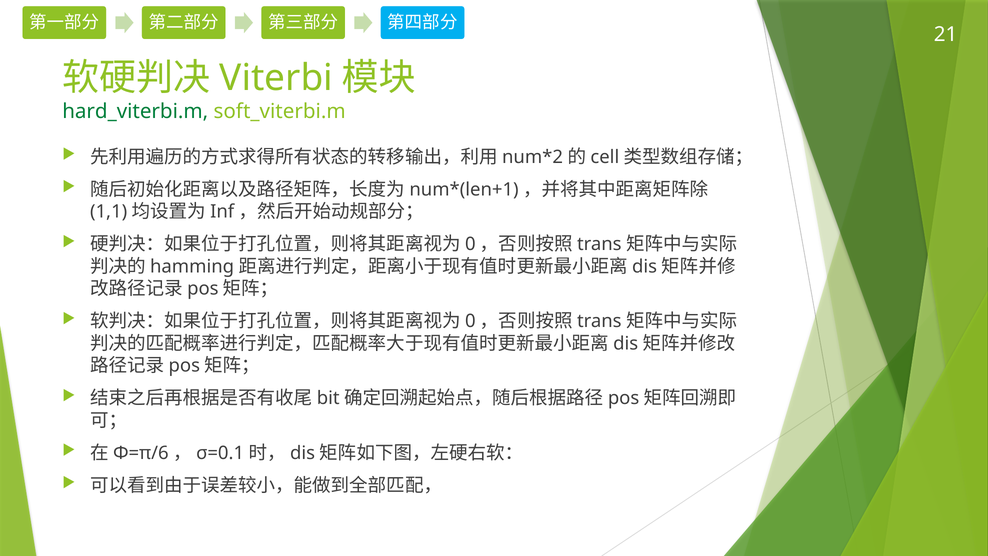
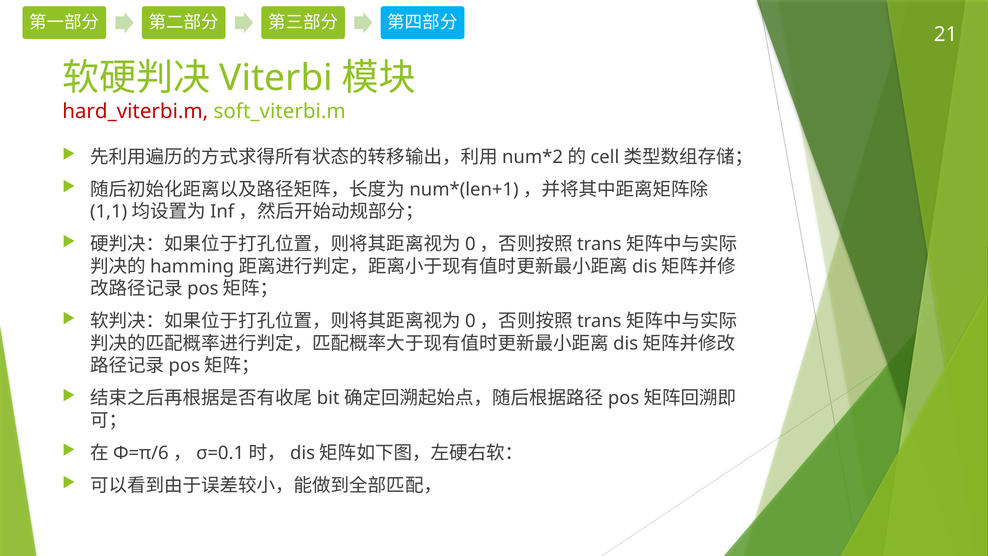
hard_viterbi.m colour: green -> red
